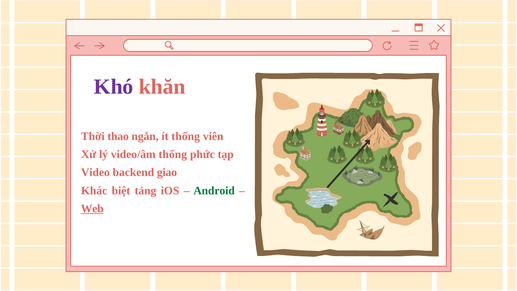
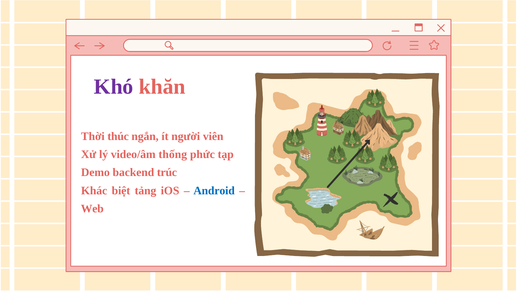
thao: thao -> thúc
ít thống: thống -> người
Video: Video -> Demo
giao: giao -> trúc
Android colour: green -> blue
Web underline: present -> none
